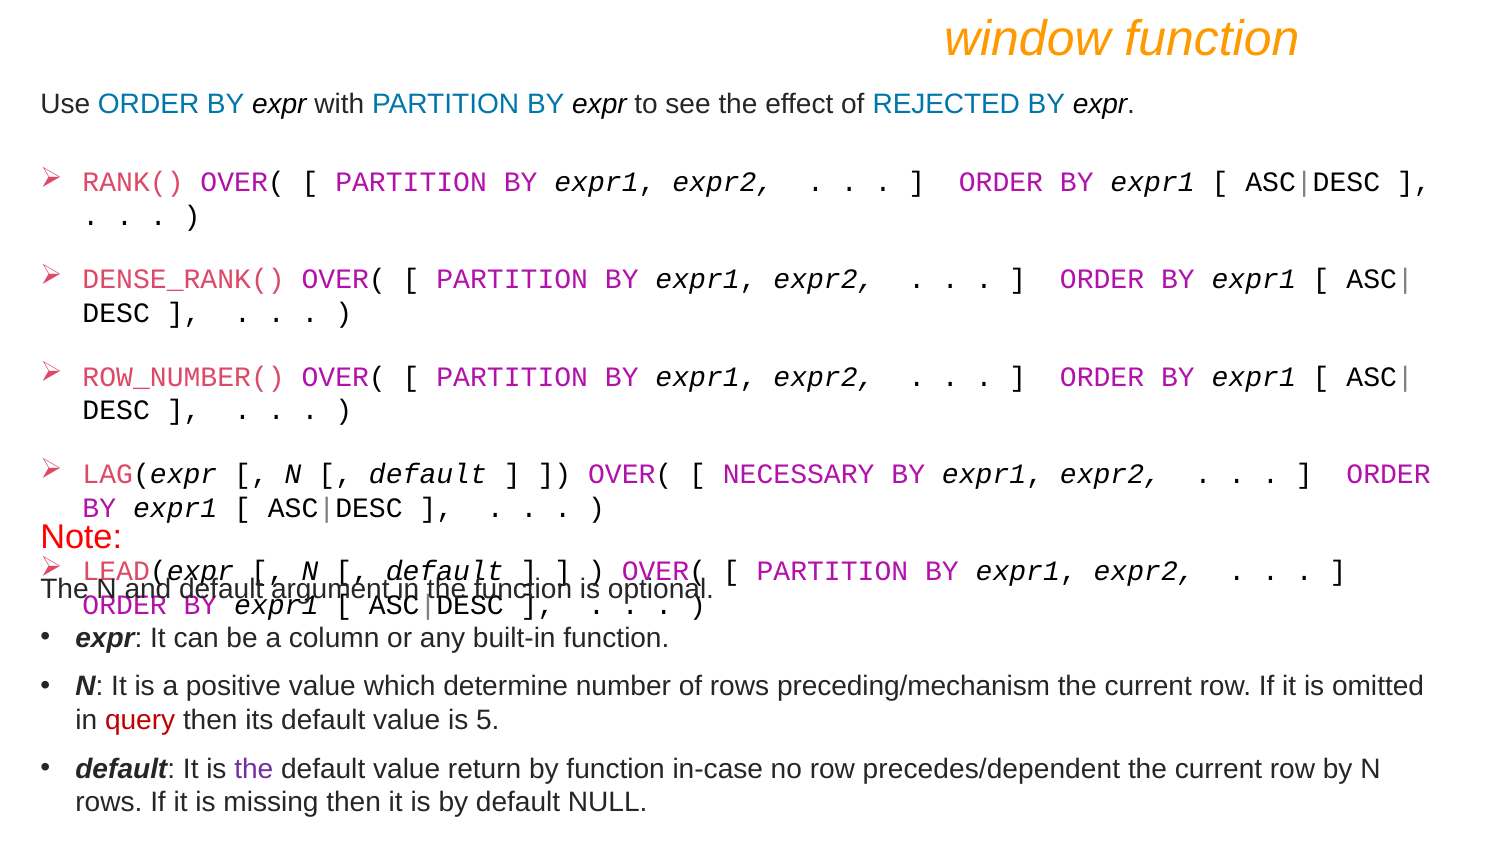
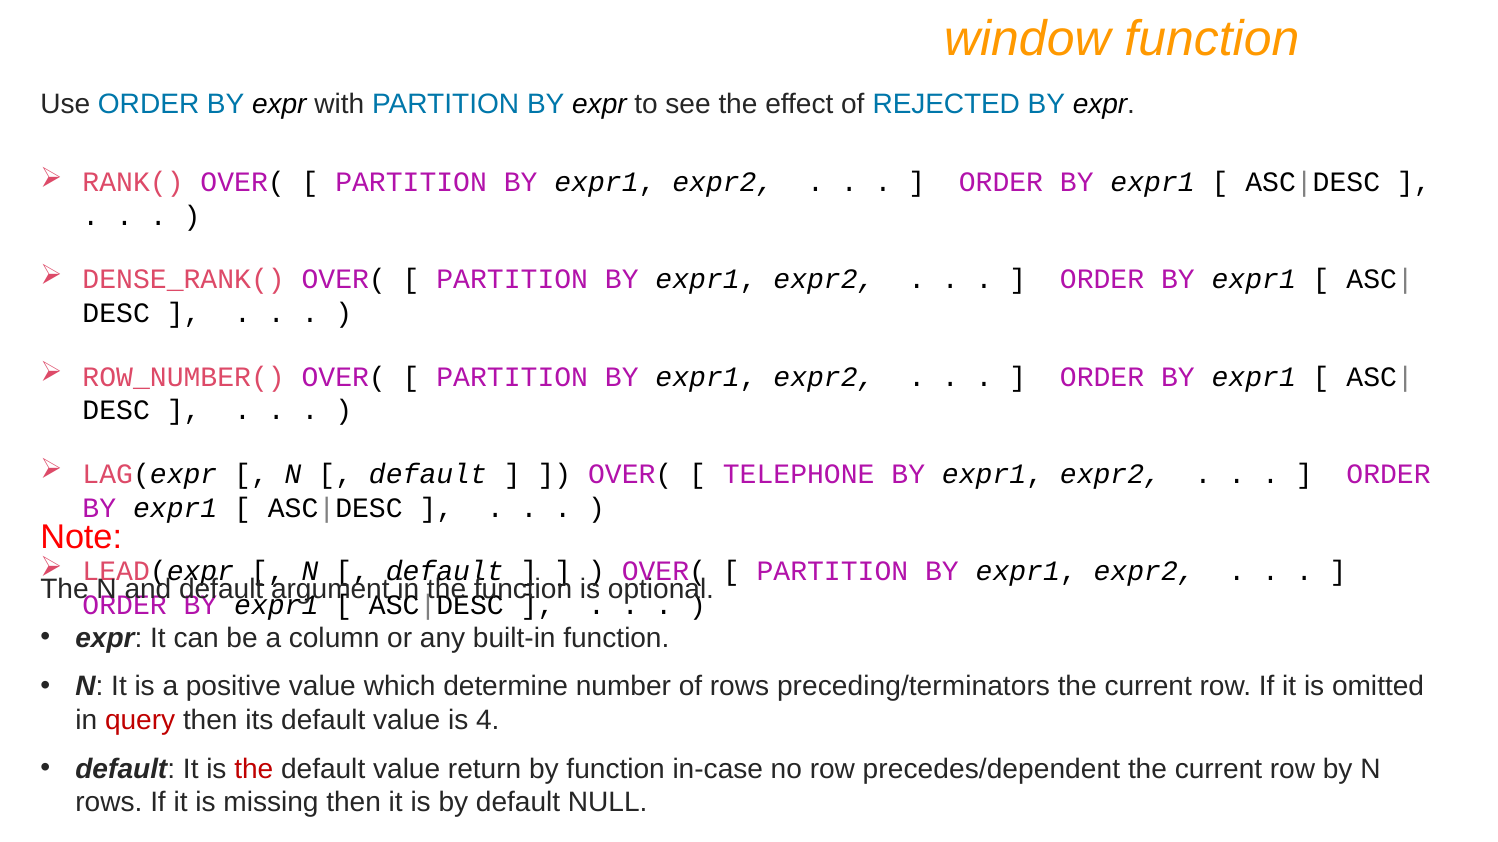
NECESSARY: NECESSARY -> TELEPHONE
preceding/mechanism: preceding/mechanism -> preceding/terminators
5: 5 -> 4
the at (254, 770) colour: purple -> red
